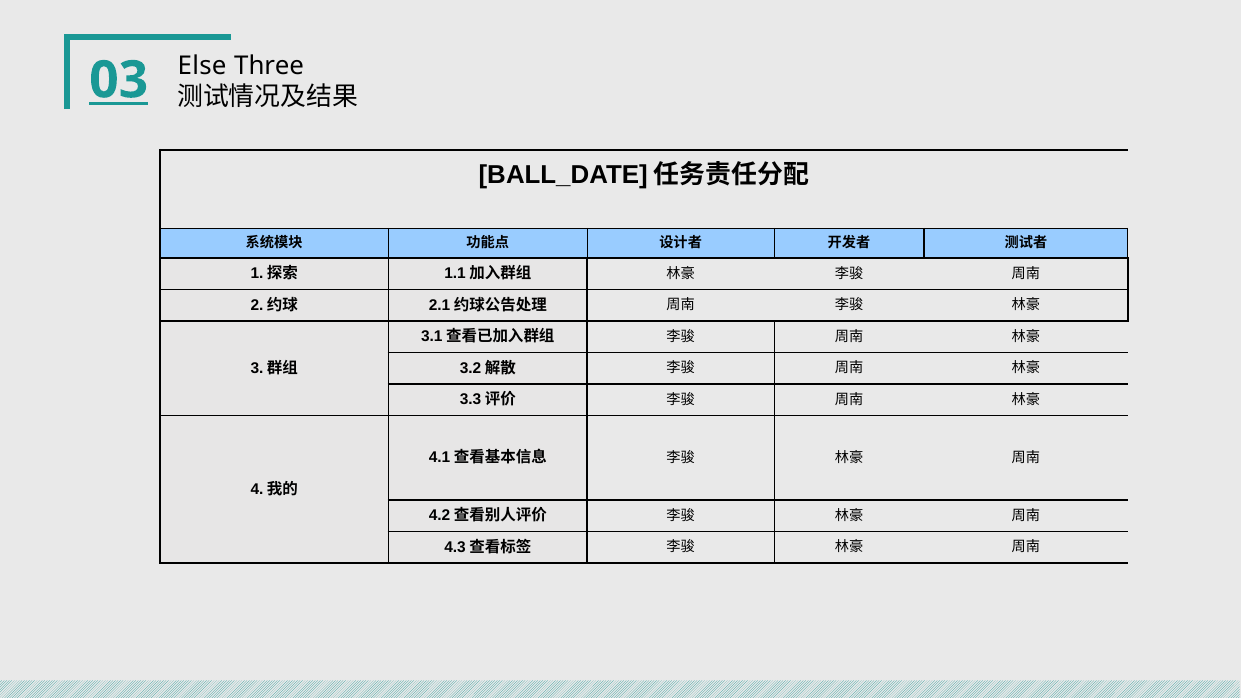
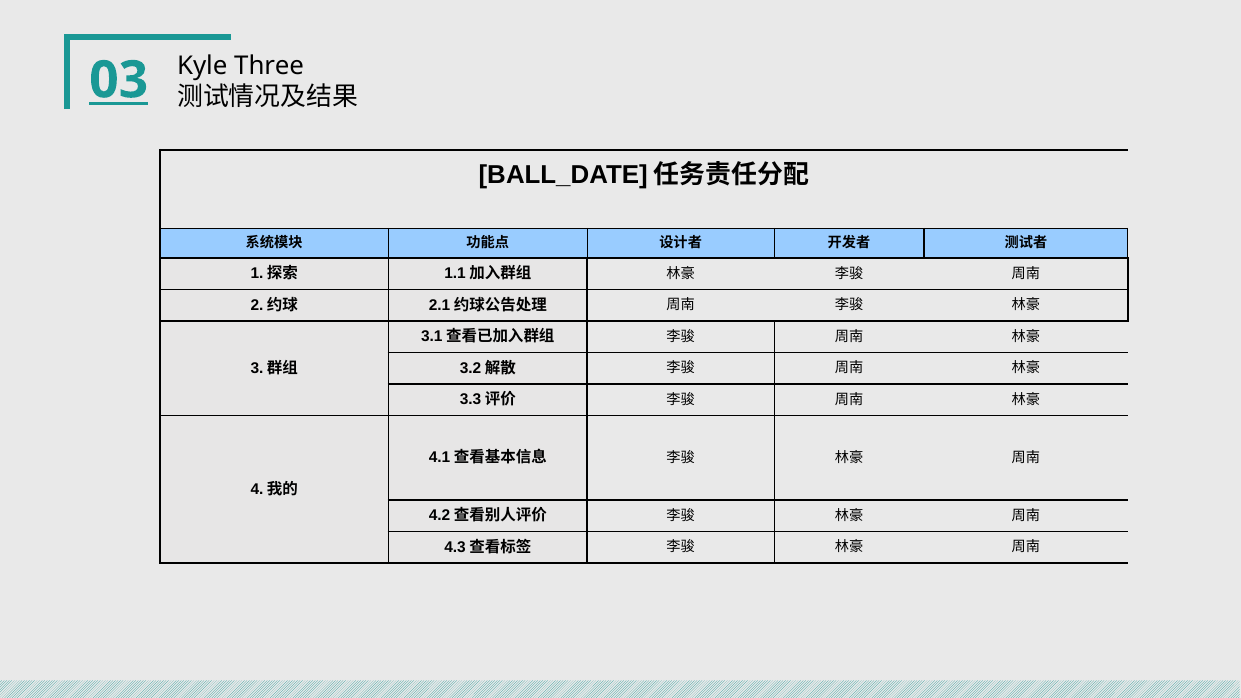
Else: Else -> Kyle
